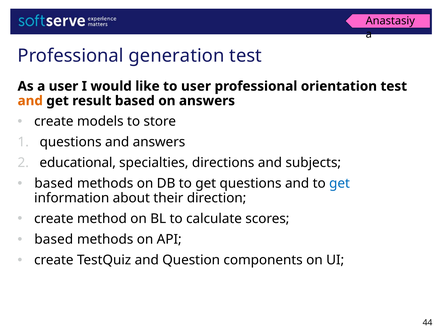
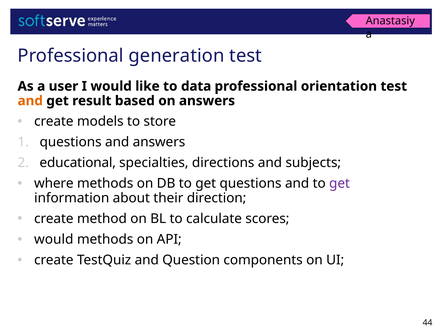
to user: user -> data
based at (54, 184): based -> where
get at (340, 184) colour: blue -> purple
based at (54, 240): based -> would
